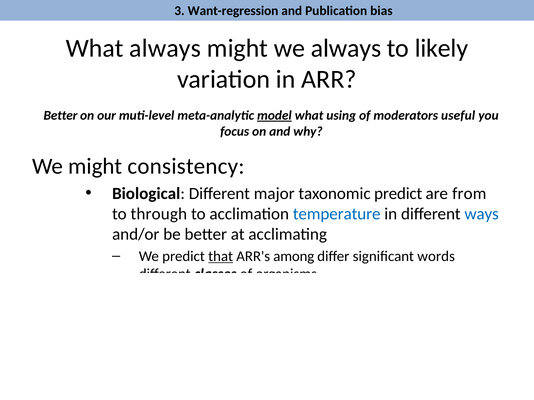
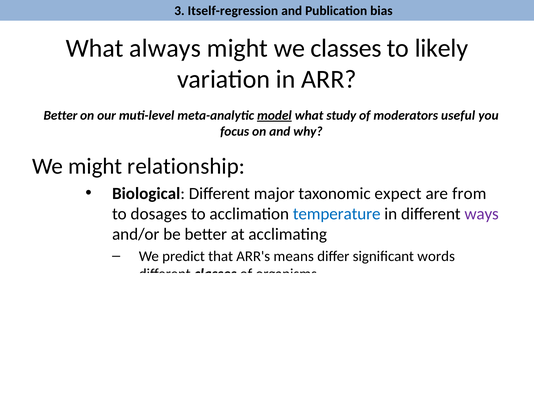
Want-regression: Want-regression -> Itself-regression
we always: always -> classes
using: using -> study
consistency: consistency -> relationship
taxonomic predict: predict -> expect
to through: through -> dosages
ways colour: blue -> purple
that at (221, 257) underline: present -> none
among: among -> means
